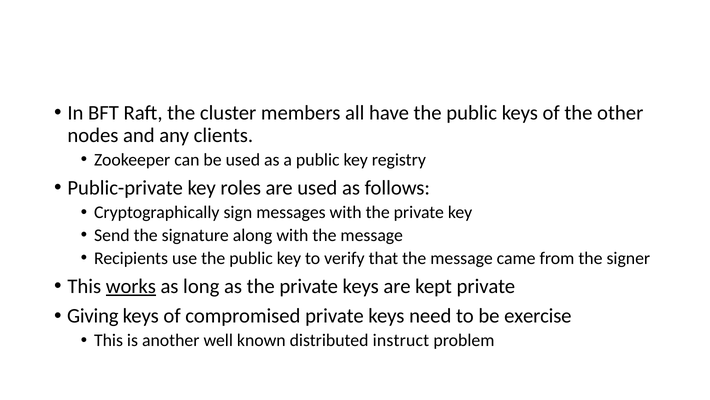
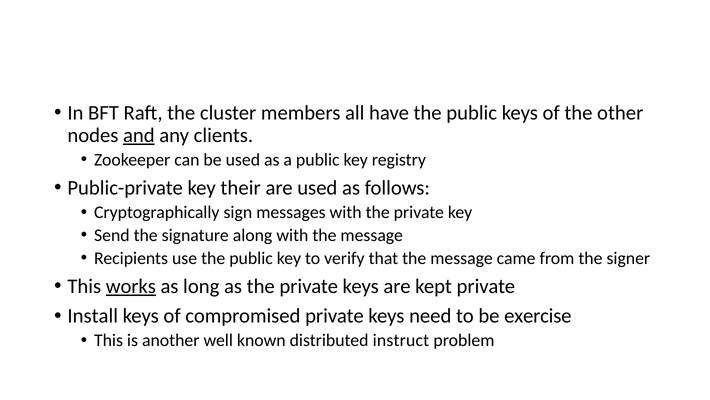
and underline: none -> present
roles: roles -> their
Giving: Giving -> Install
